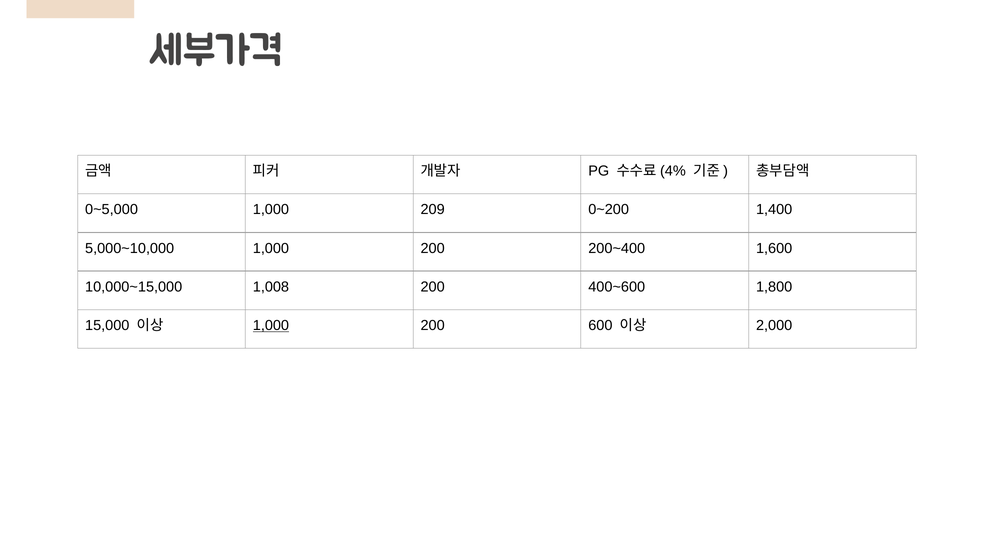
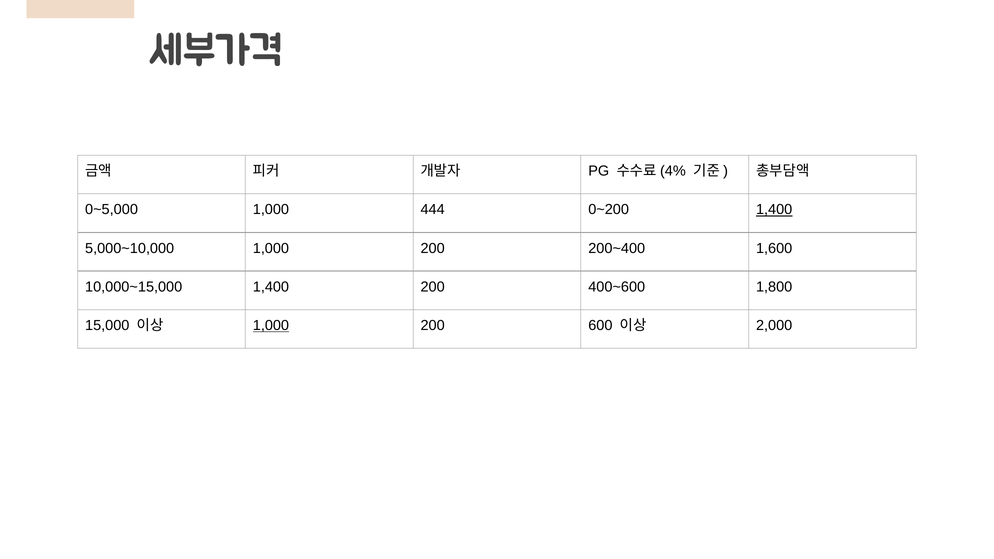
209: 209 -> 444
1,400 at (774, 210) underline: none -> present
10,000~15,000 1,008: 1,008 -> 1,400
